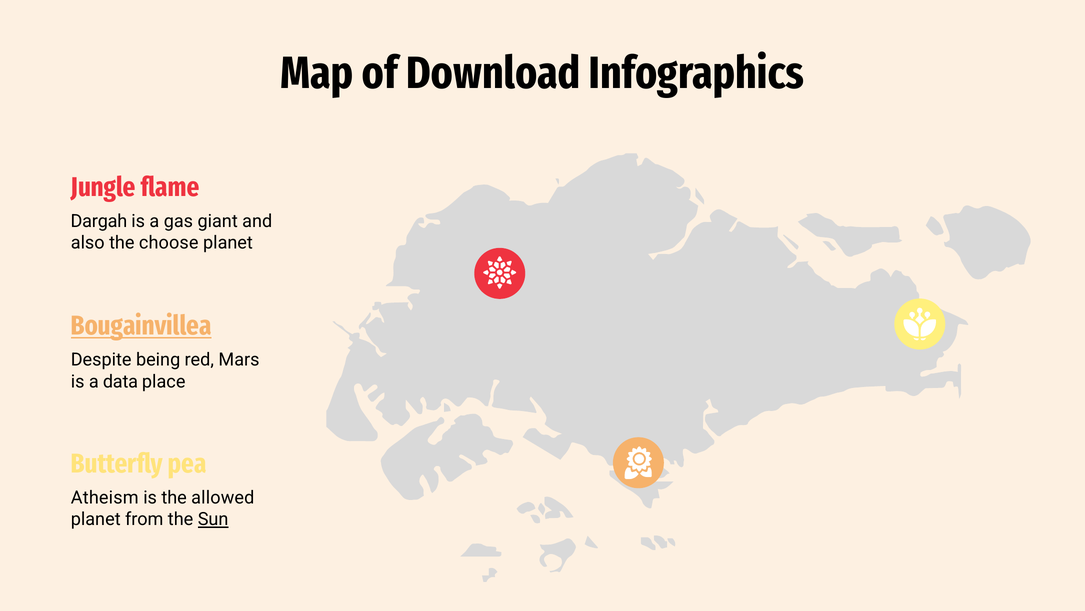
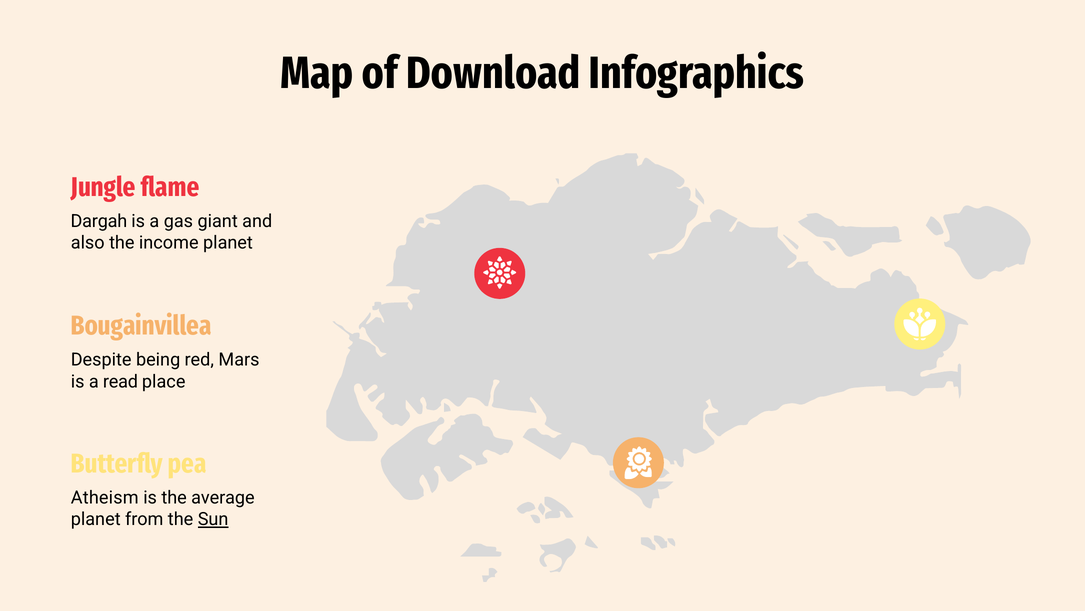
choose: choose -> income
Bougainvillea underline: present -> none
data: data -> read
allowed: allowed -> average
